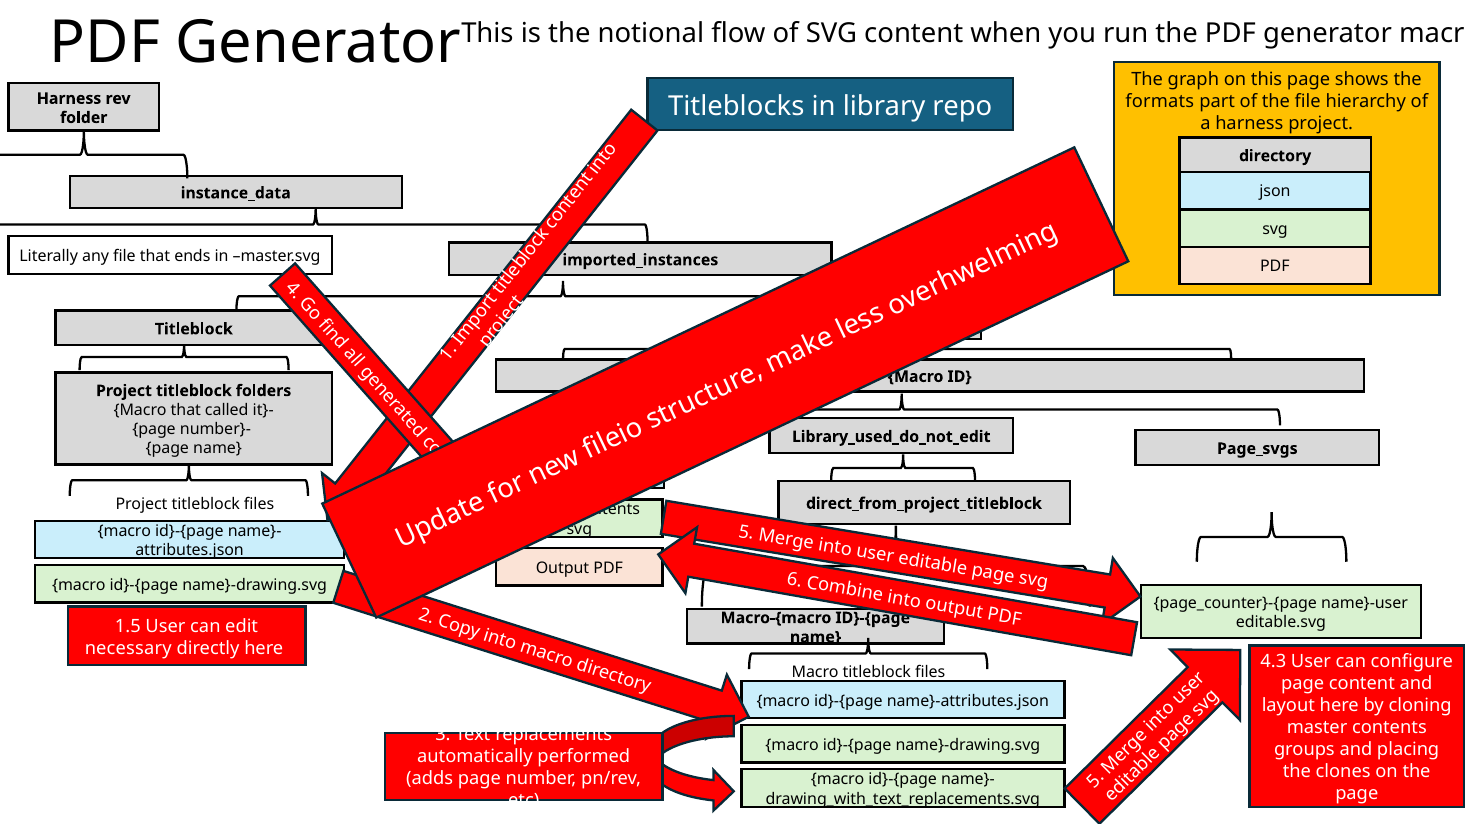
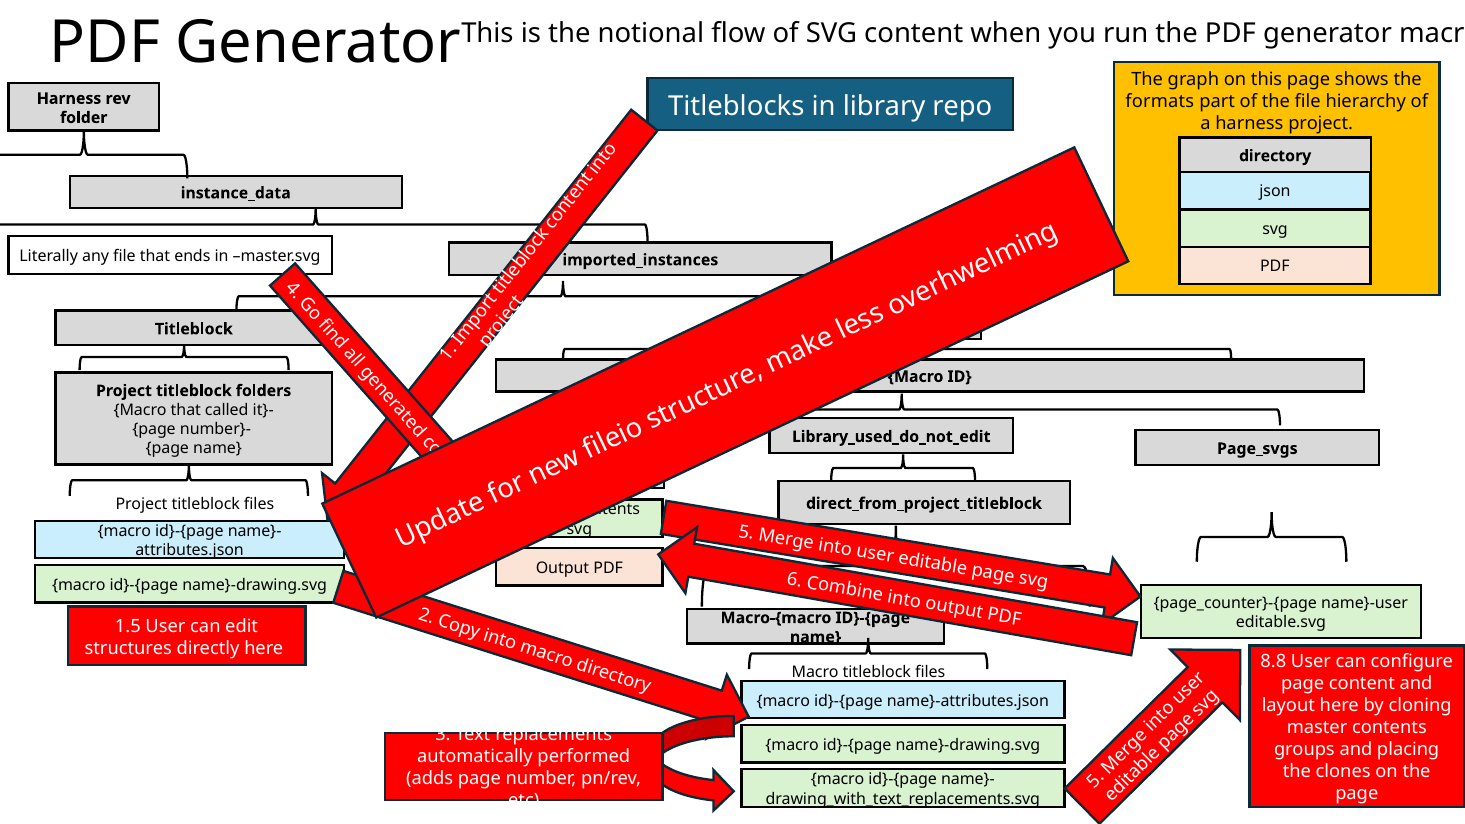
necessary: necessary -> structures
4.3: 4.3 -> 8.8
